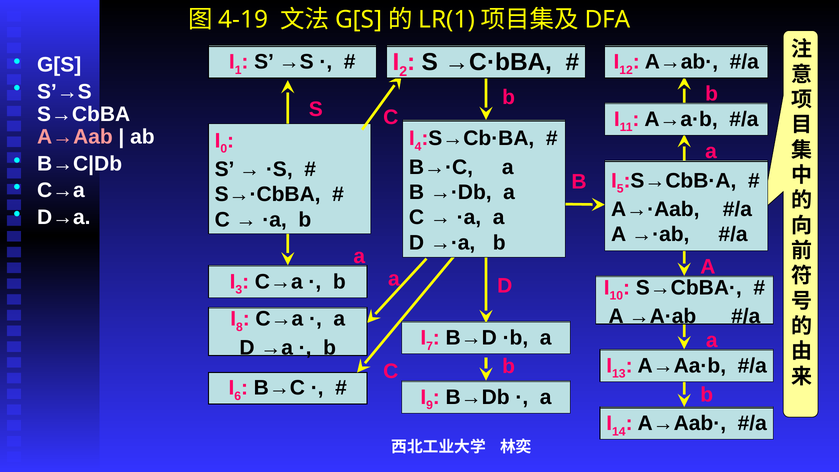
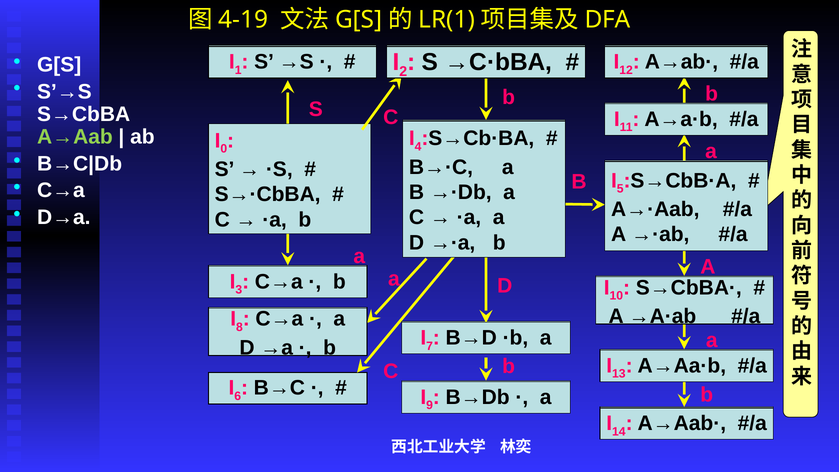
A→Aab colour: pink -> light green
